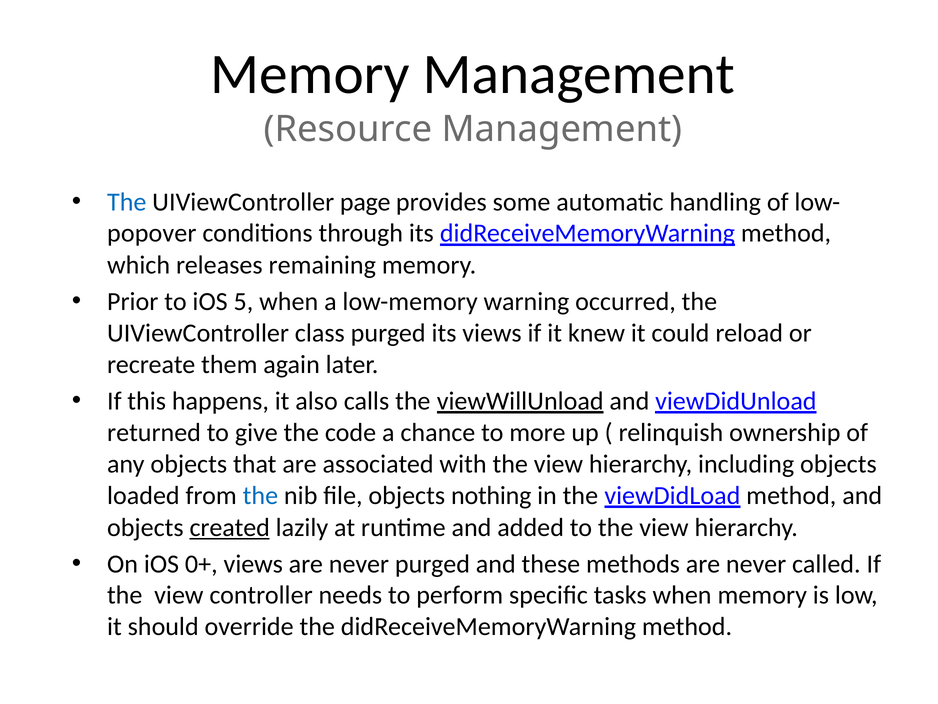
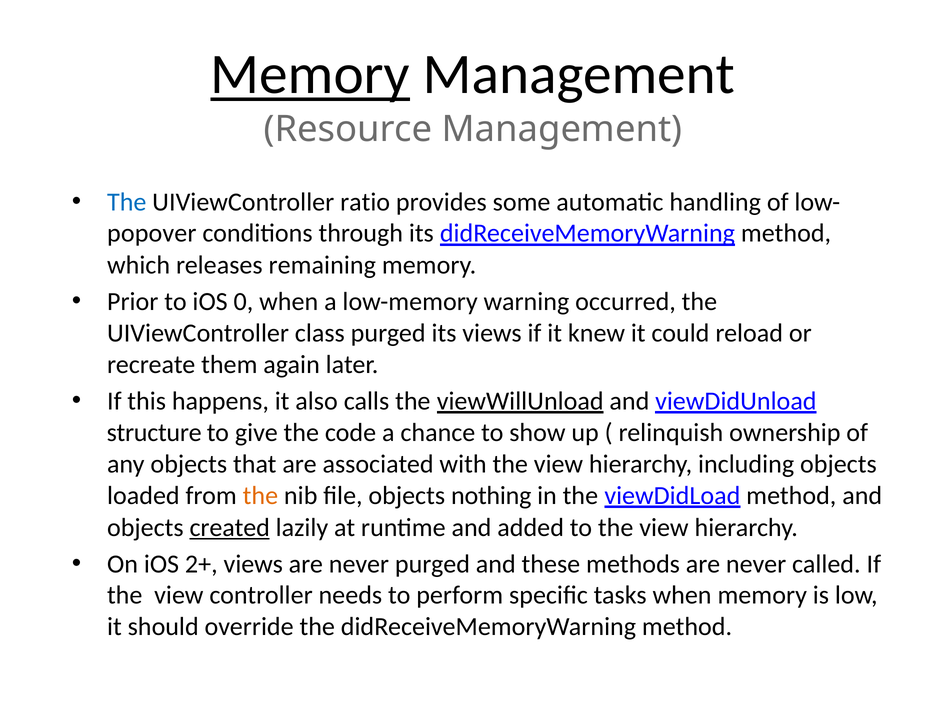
Memory at (310, 74) underline: none -> present
page: page -> ratio
5: 5 -> 0
returned: returned -> structure
more: more -> show
the at (260, 495) colour: blue -> orange
0+: 0+ -> 2+
